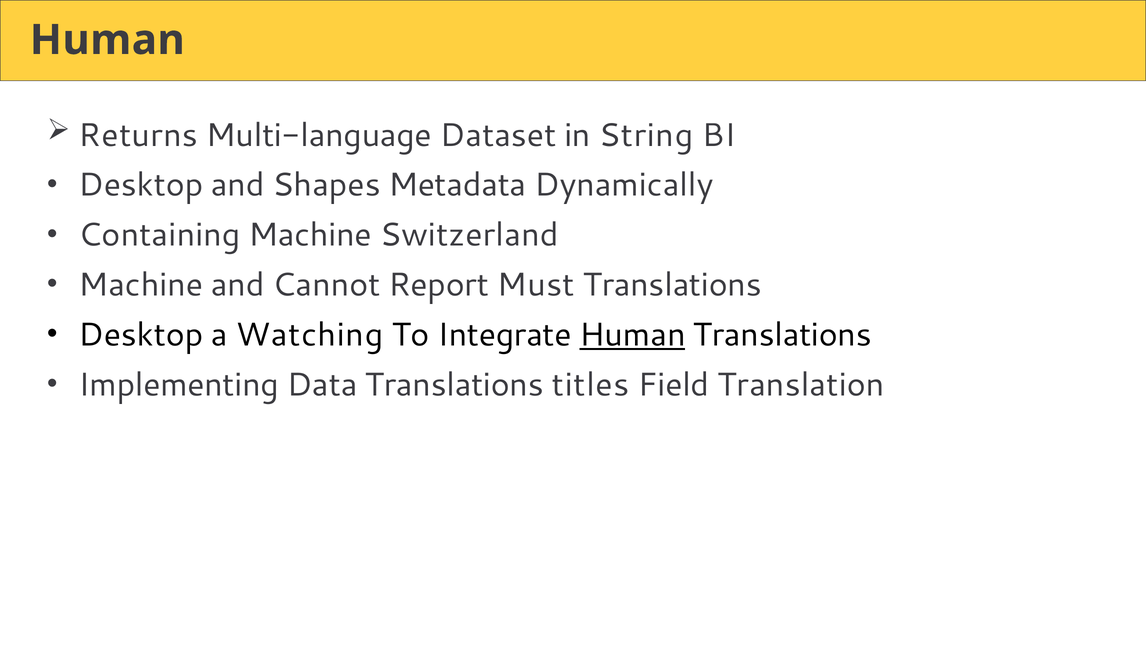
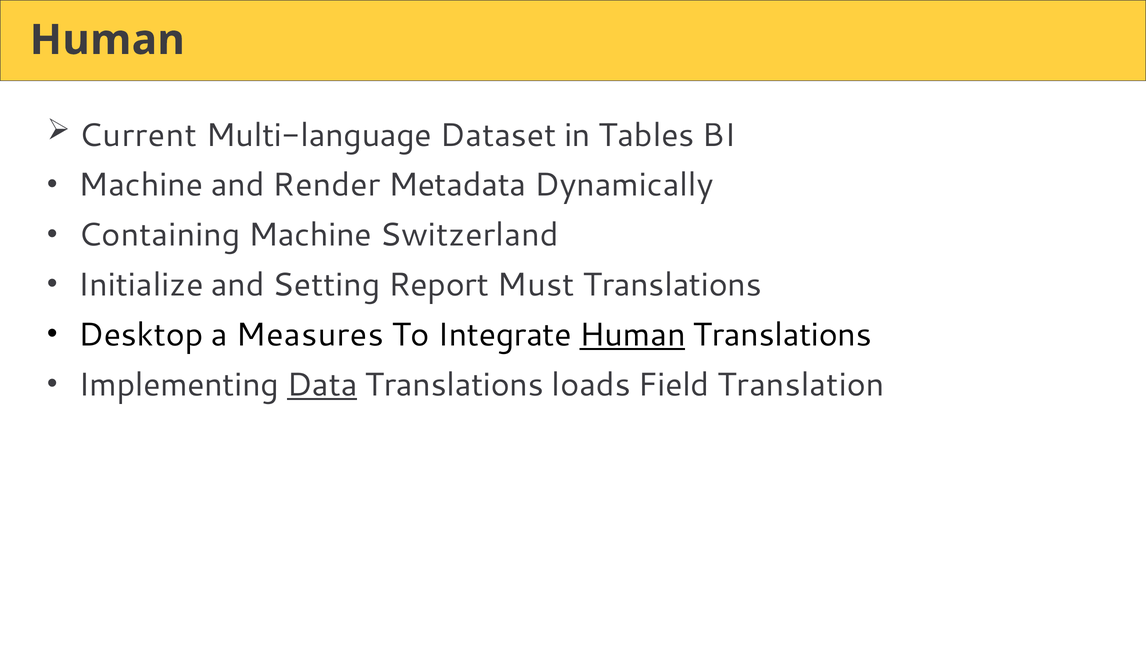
Returns: Returns -> Current
String: String -> Tables
Desktop at (141, 185): Desktop -> Machine
Shapes: Shapes -> Render
Machine at (141, 285): Machine -> Initialize
Cannot: Cannot -> Setting
Watching: Watching -> Measures
Data underline: none -> present
titles: titles -> loads
